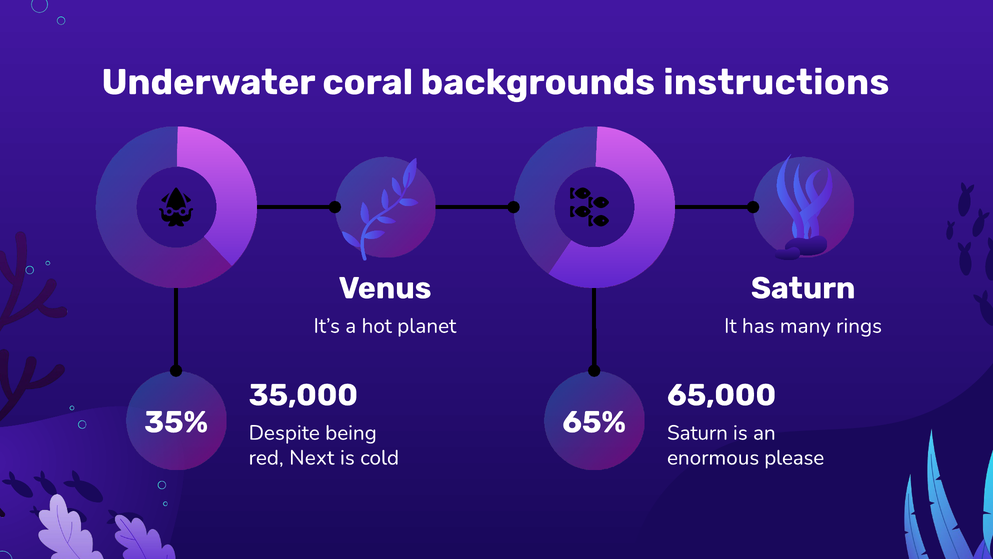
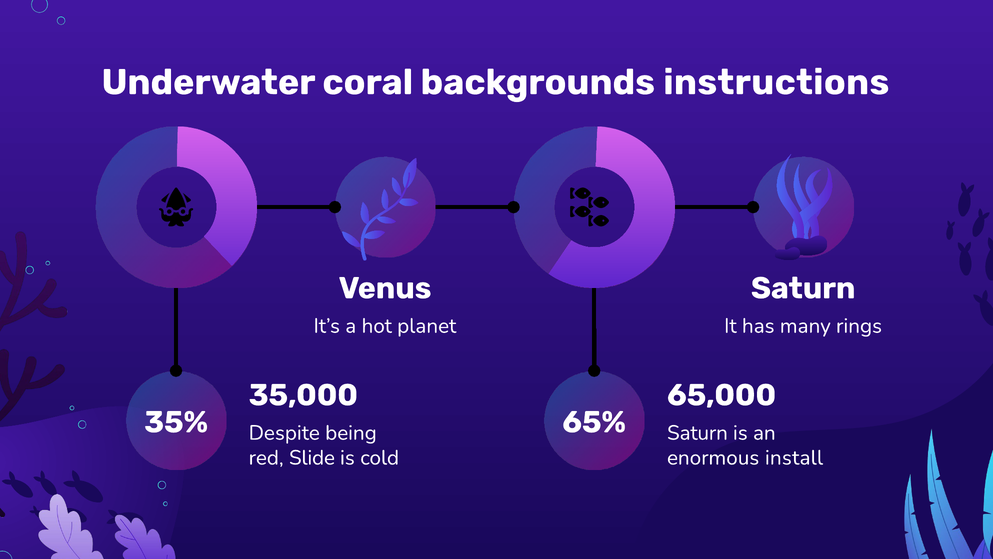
Next: Next -> Slide
please: please -> install
